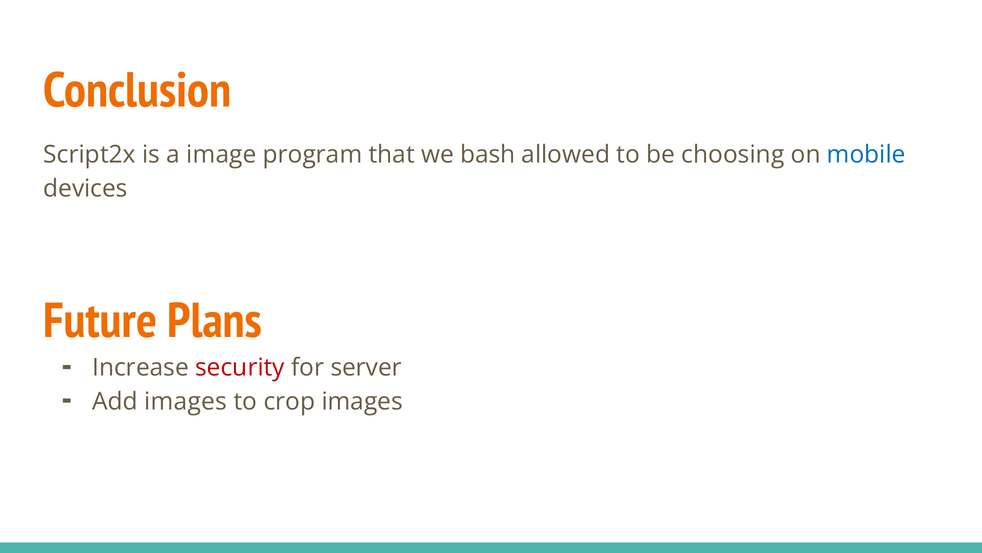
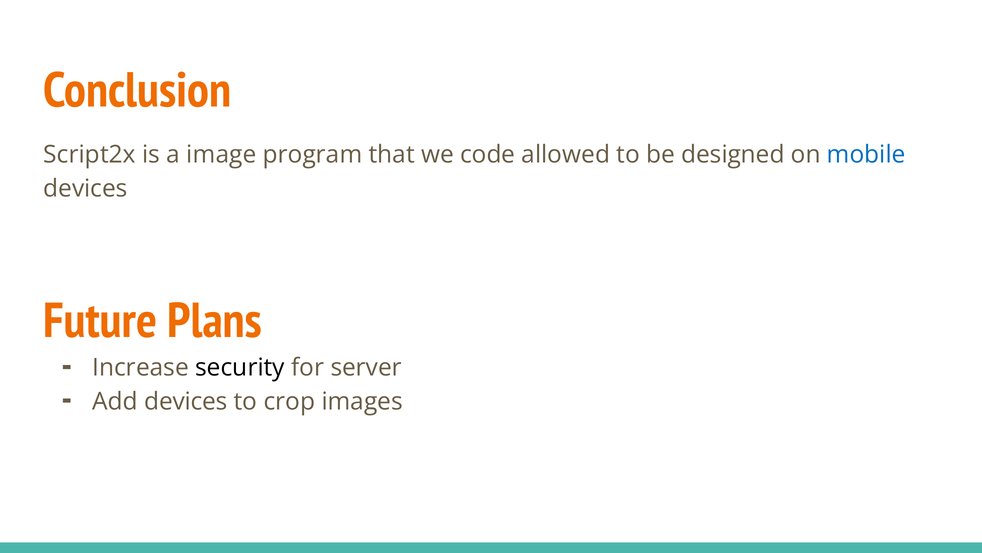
bash: bash -> code
choosing: choosing -> designed
security colour: red -> black
Add images: images -> devices
